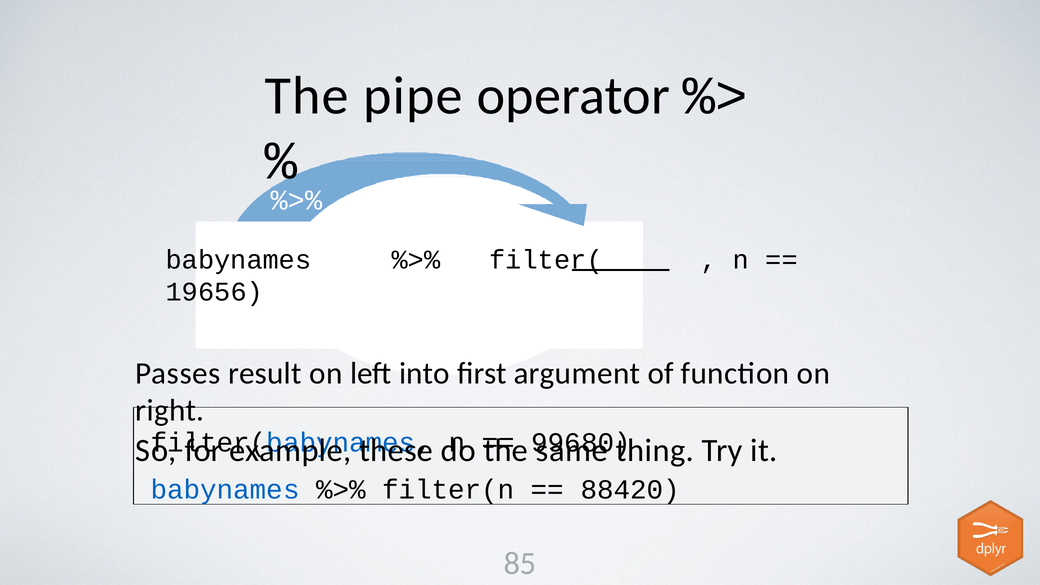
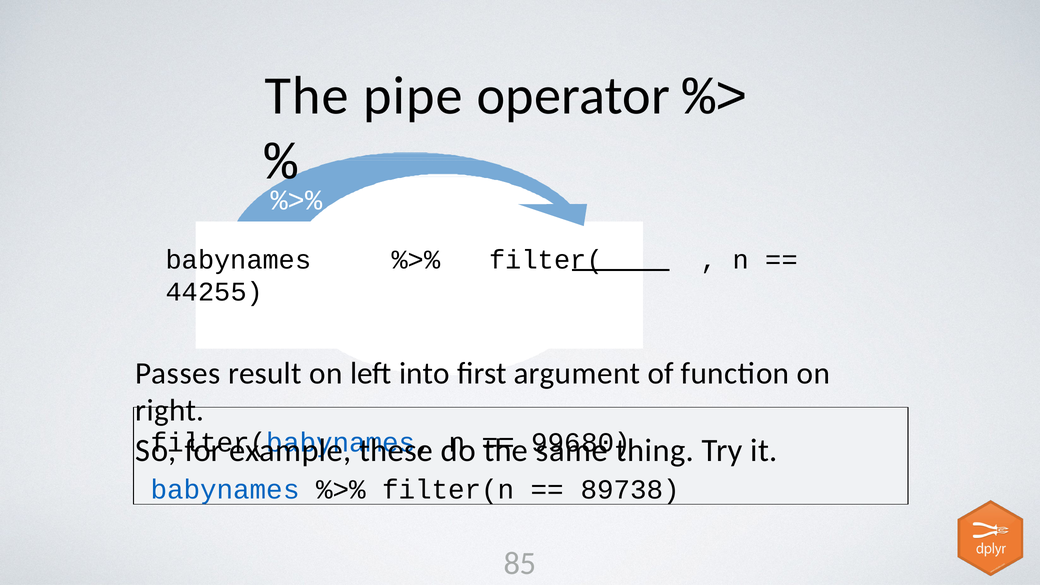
19656: 19656 -> 44255
88420: 88420 -> 89738
